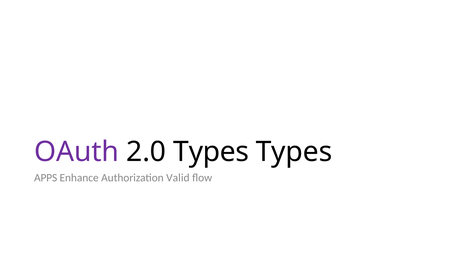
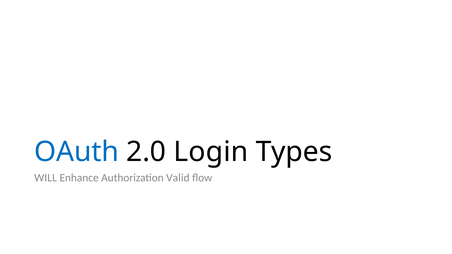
OAuth colour: purple -> blue
2.0 Types: Types -> Login
APPS: APPS -> WILL
